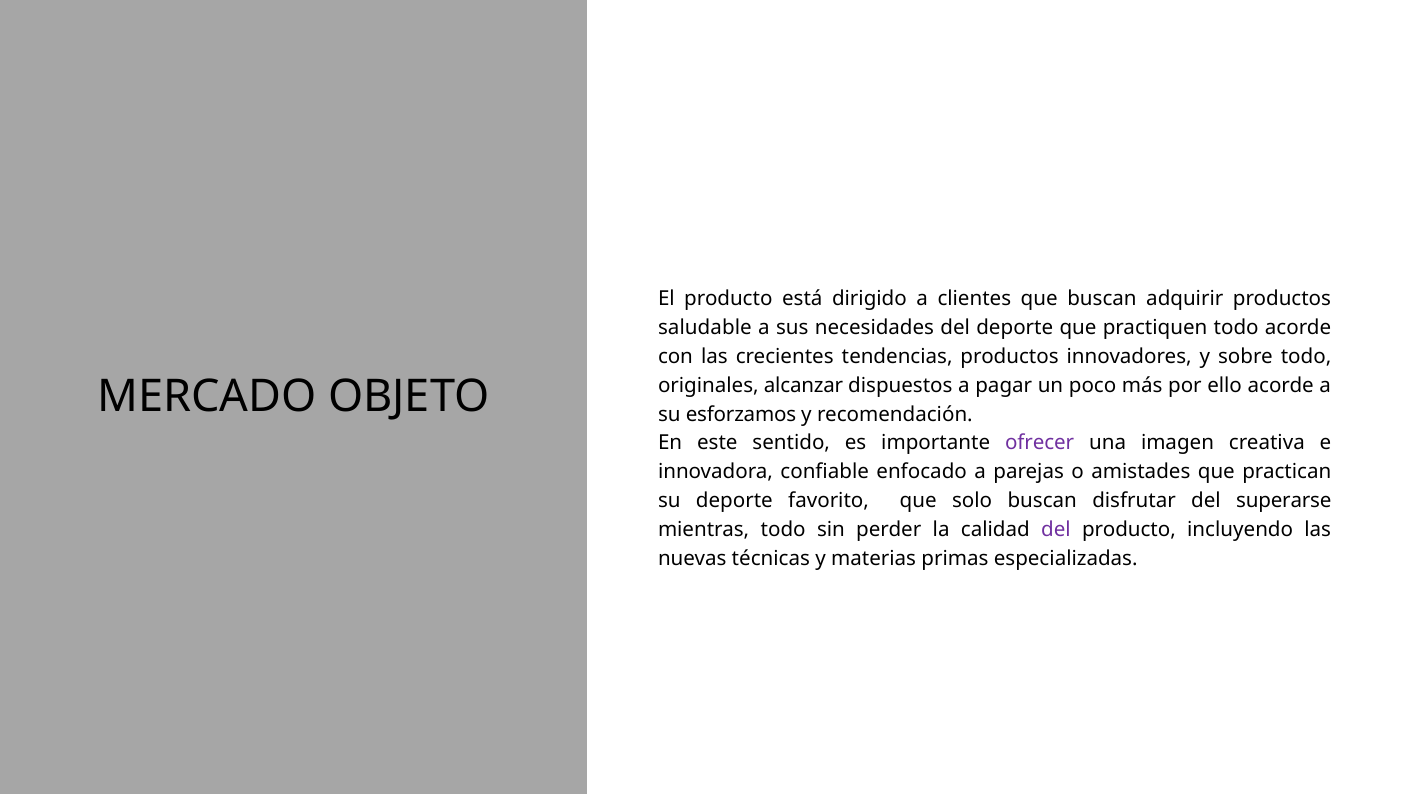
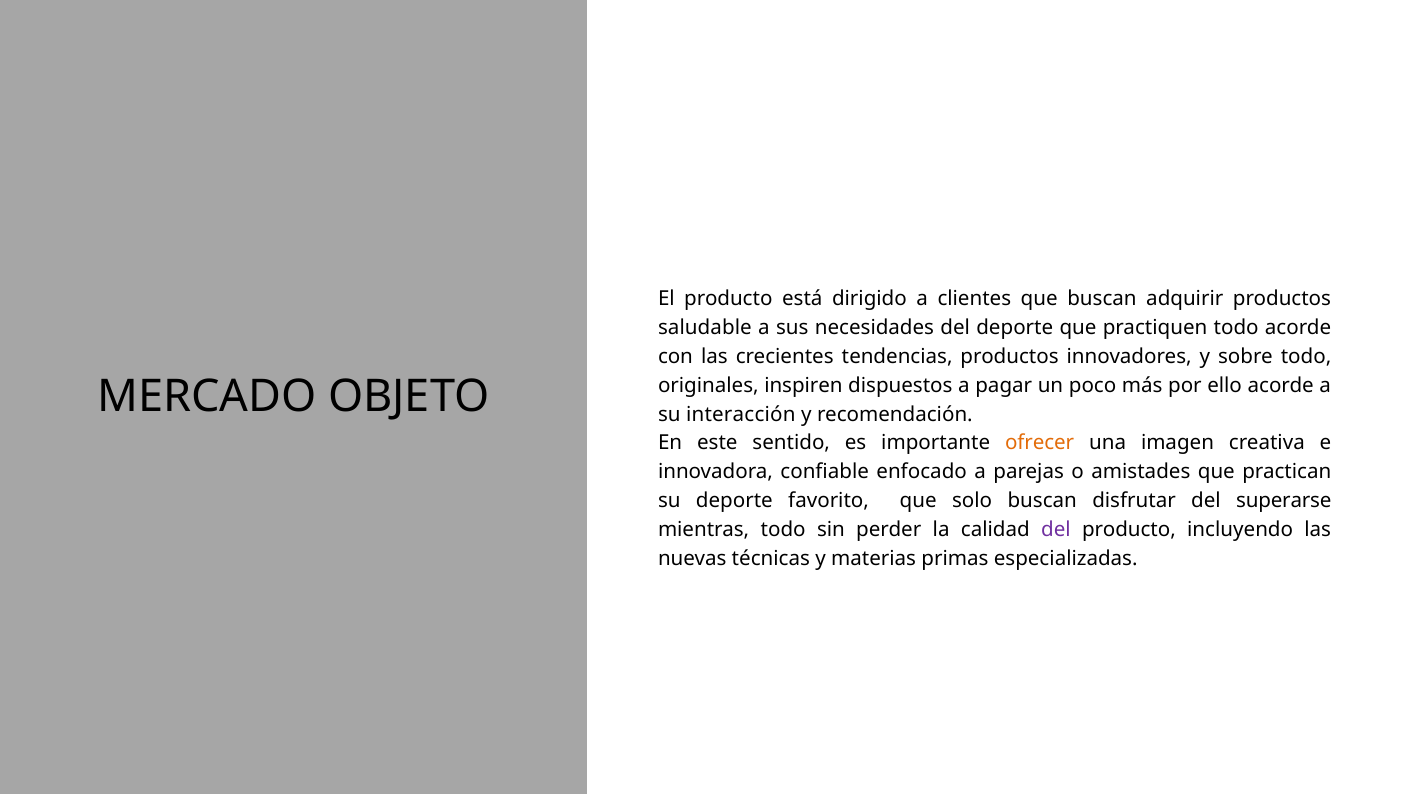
alcanzar: alcanzar -> inspiren
esforzamos: esforzamos -> interacción
ofrecer colour: purple -> orange
